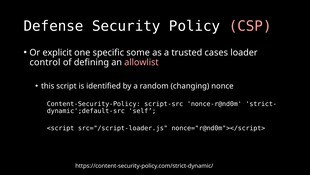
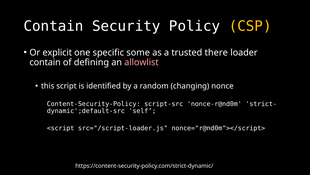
Defense at (54, 26): Defense -> Contain
CSP colour: pink -> yellow
cases: cases -> there
control at (45, 62): control -> contain
